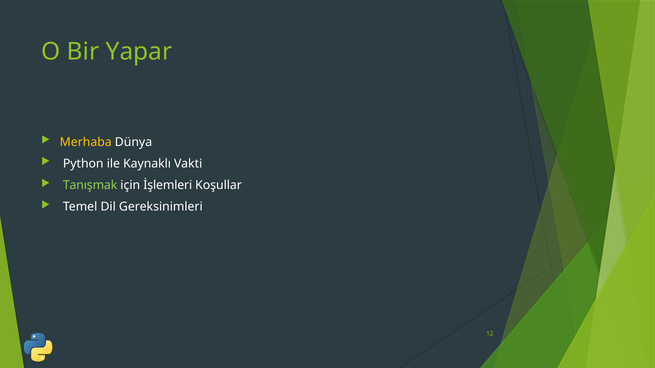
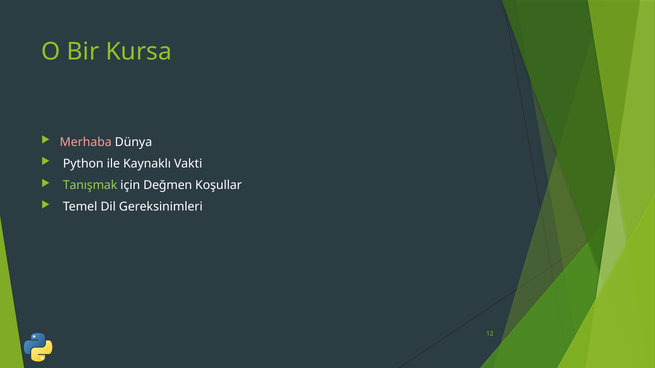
Yapar: Yapar -> Kursa
Merhaba colour: yellow -> pink
İşlemleri: İşlemleri -> Değmen
